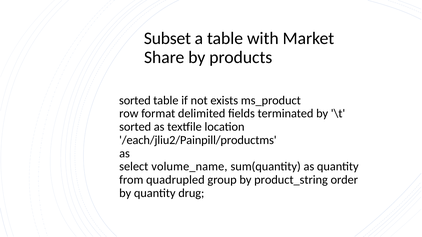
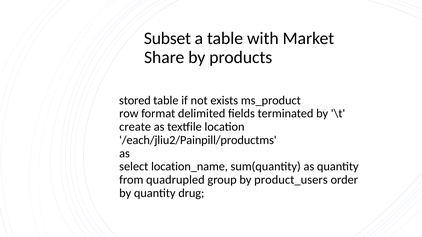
sorted at (135, 101): sorted -> stored
sorted at (135, 127): sorted -> create
volume_name: volume_name -> location_name
product_string: product_string -> product_users
